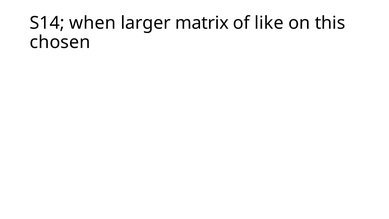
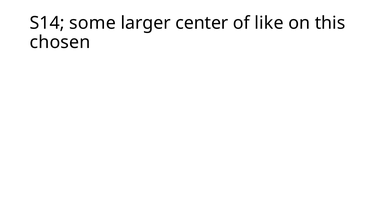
when: when -> some
matrix: matrix -> center
